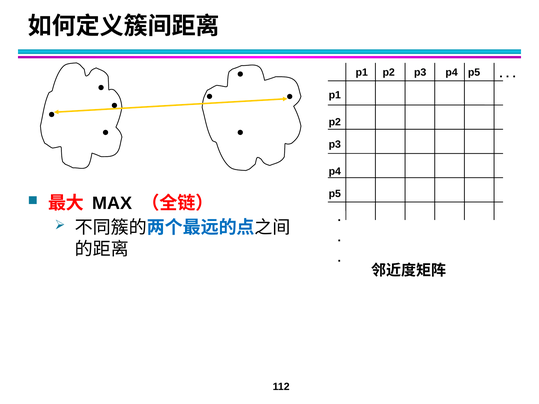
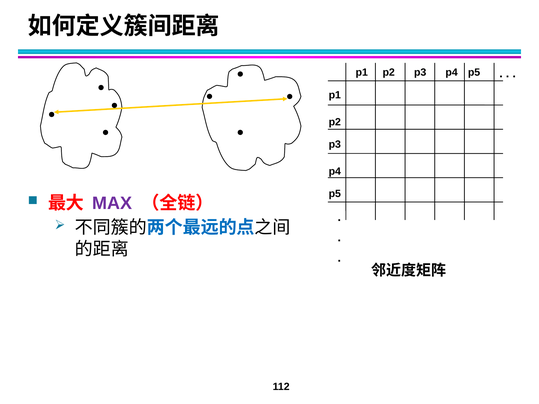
MAX colour: black -> purple
